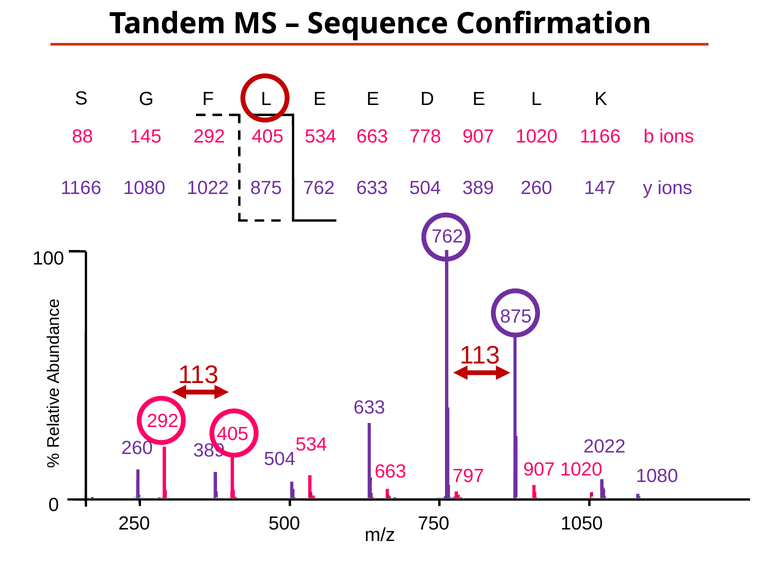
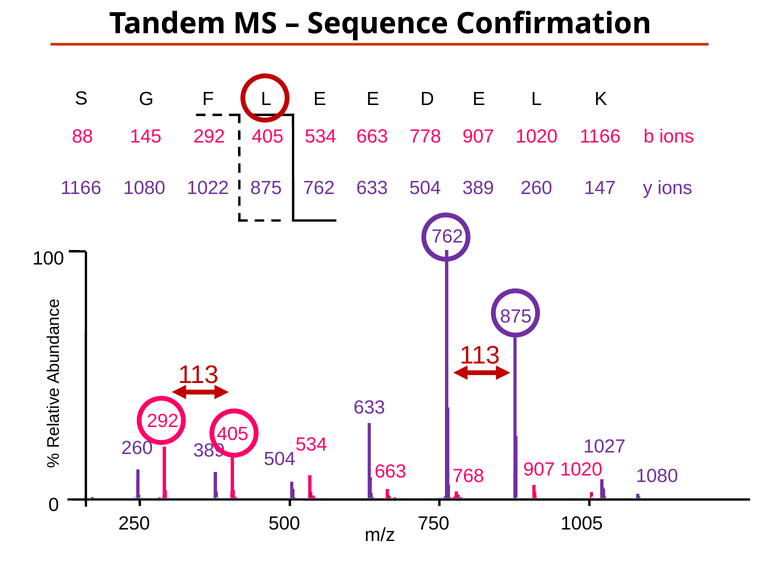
2022: 2022 -> 1027
797: 797 -> 768
1050: 1050 -> 1005
